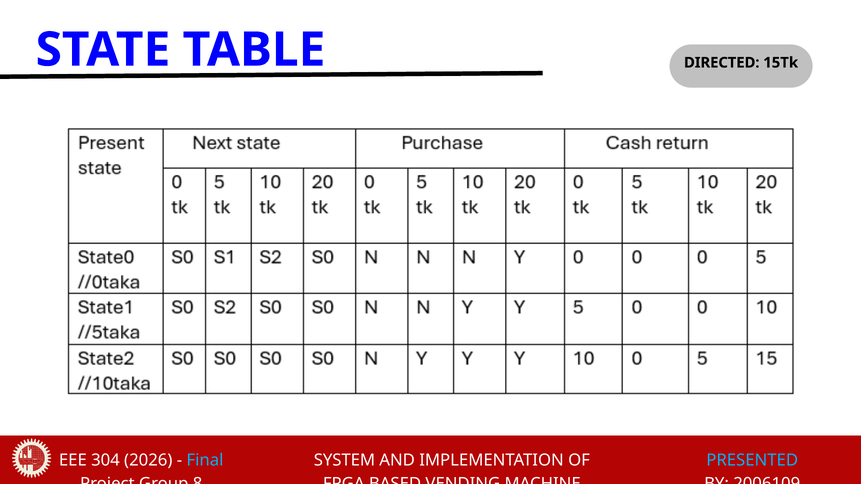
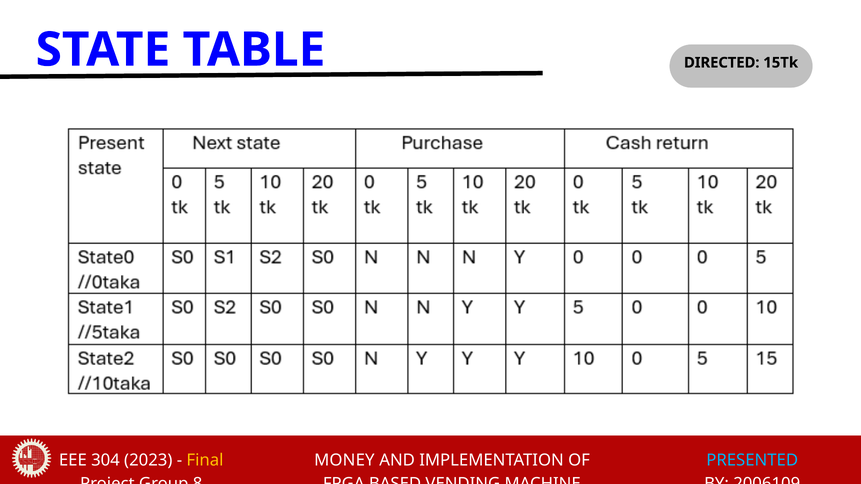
2026: 2026 -> 2023
Final colour: light blue -> yellow
SYSTEM: SYSTEM -> MONEY
